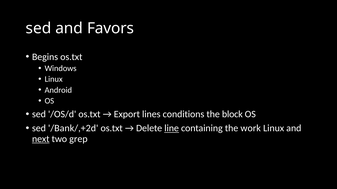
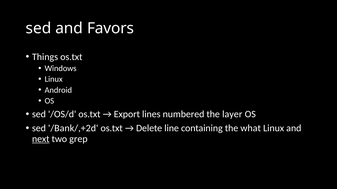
Begins: Begins -> Things
conditions: conditions -> numbered
block: block -> layer
line underline: present -> none
work: work -> what
